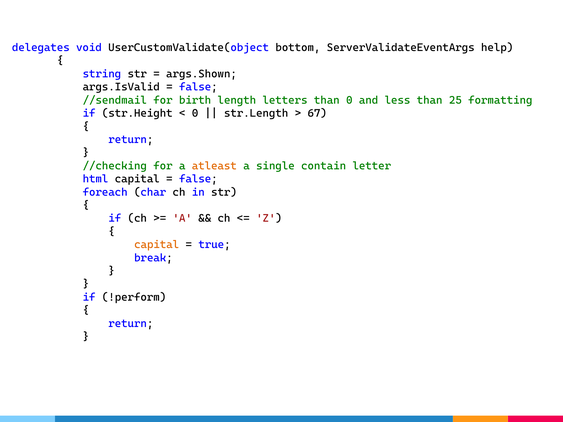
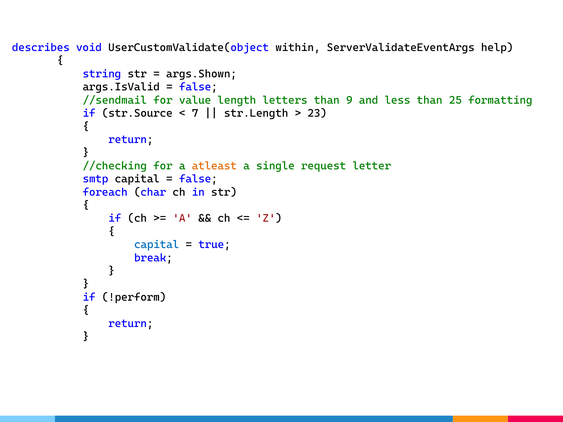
delegates: delegates -> describes
bottom: bottom -> within
birth: birth -> value
than 0: 0 -> 9
str.Height: str.Height -> str.Source
0 at (195, 113): 0 -> 7
67: 67 -> 23
contain: contain -> request
html: html -> smtp
capital at (157, 245) colour: orange -> blue
